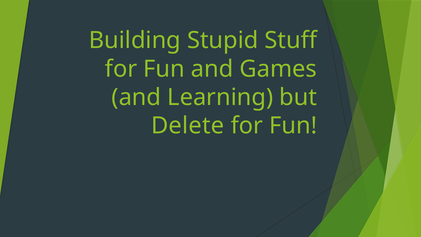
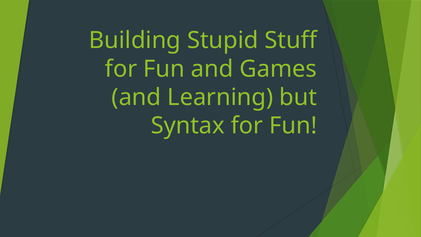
Delete: Delete -> Syntax
